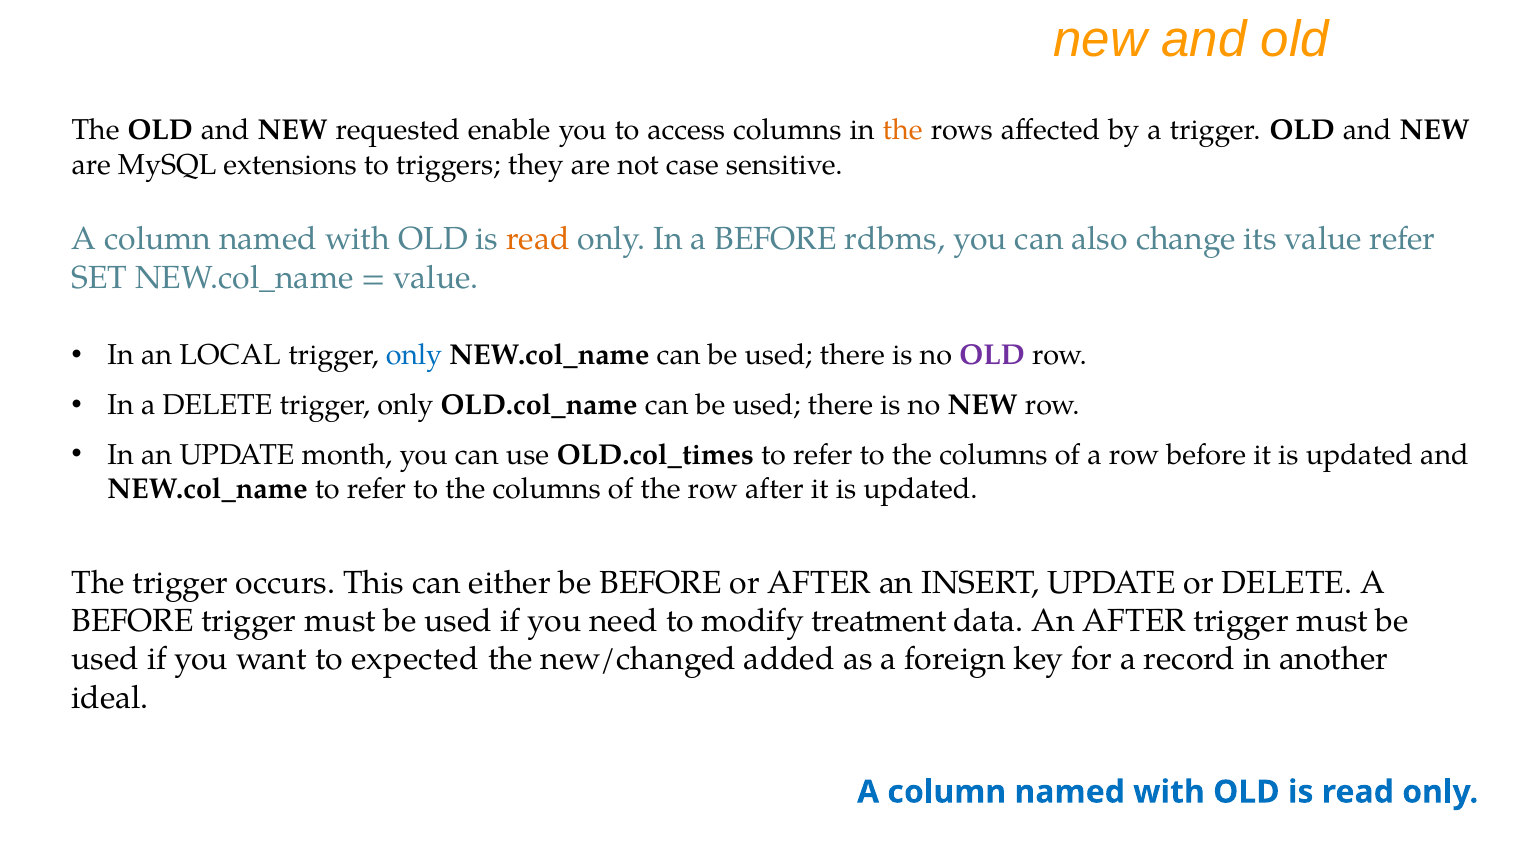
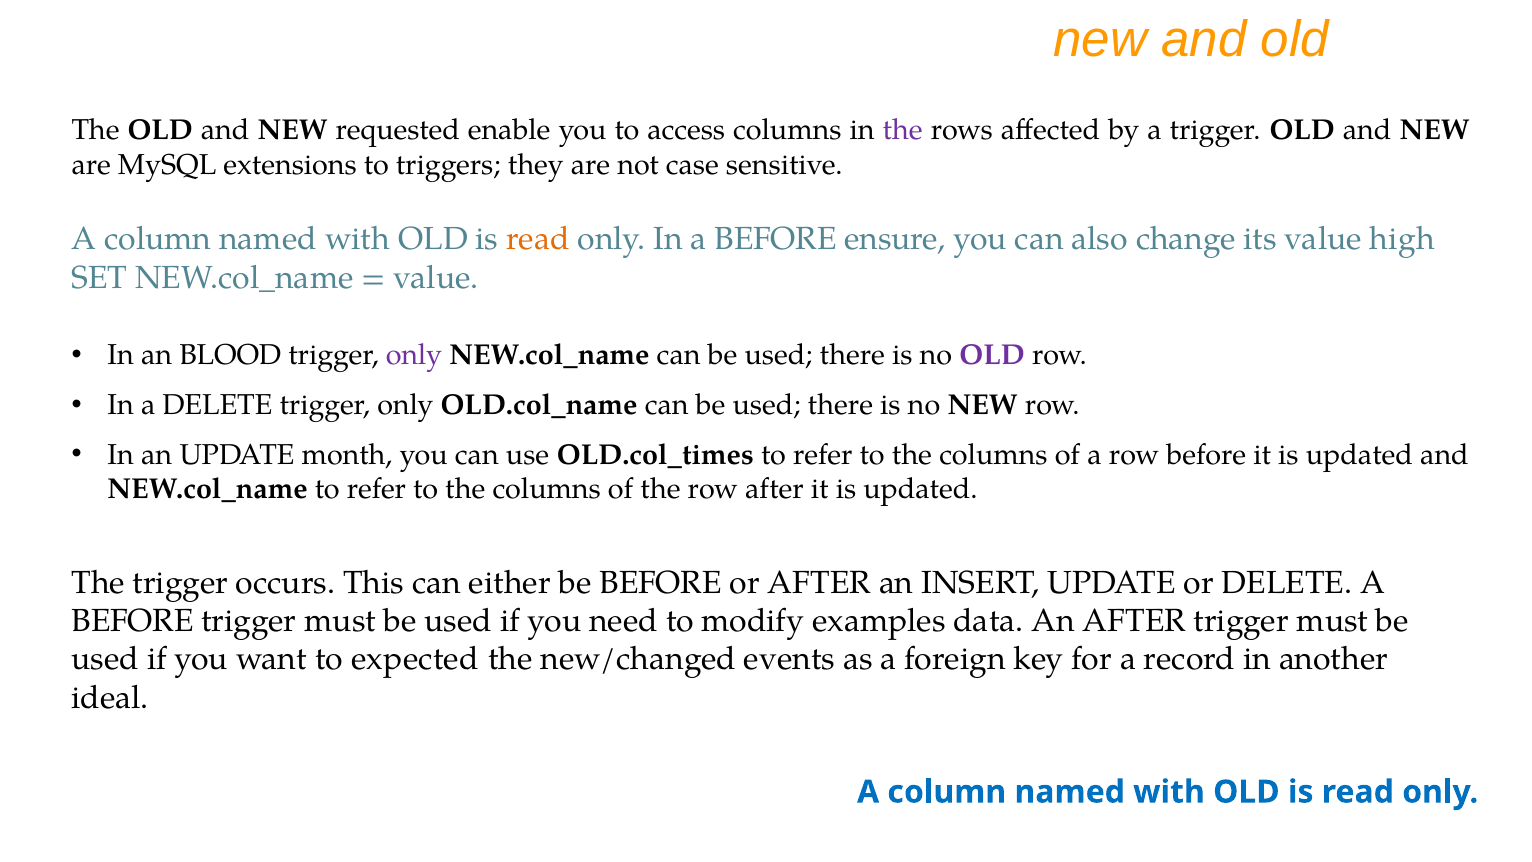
the at (903, 130) colour: orange -> purple
rdbms: rdbms -> ensure
value refer: refer -> high
LOCAL: LOCAL -> BLOOD
only at (414, 355) colour: blue -> purple
treatment: treatment -> examples
added: added -> events
